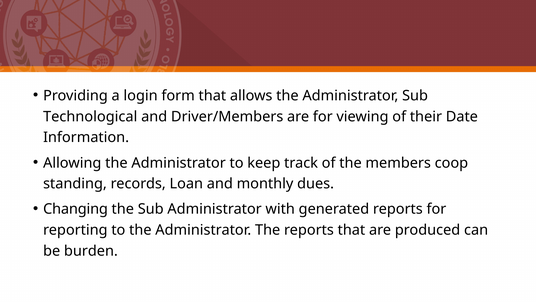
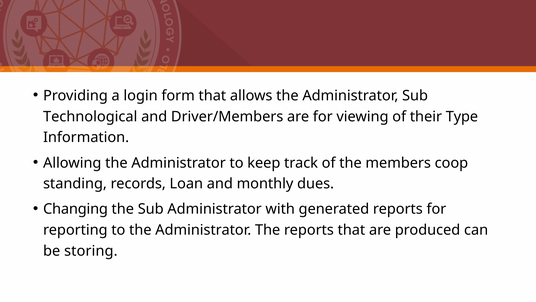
Date: Date -> Type
burden: burden -> storing
